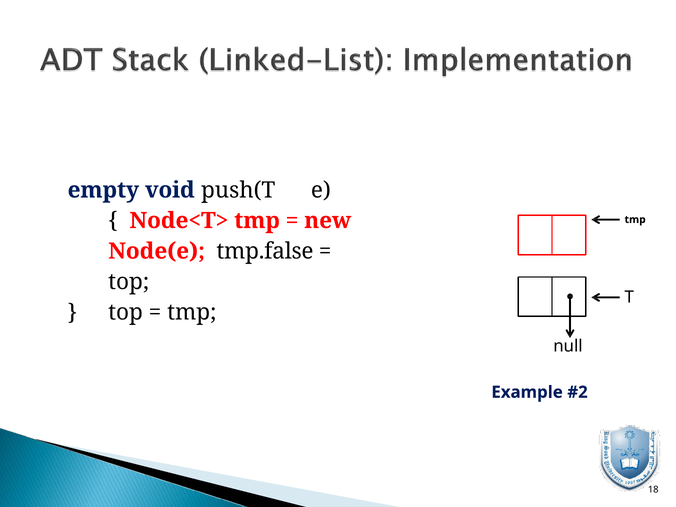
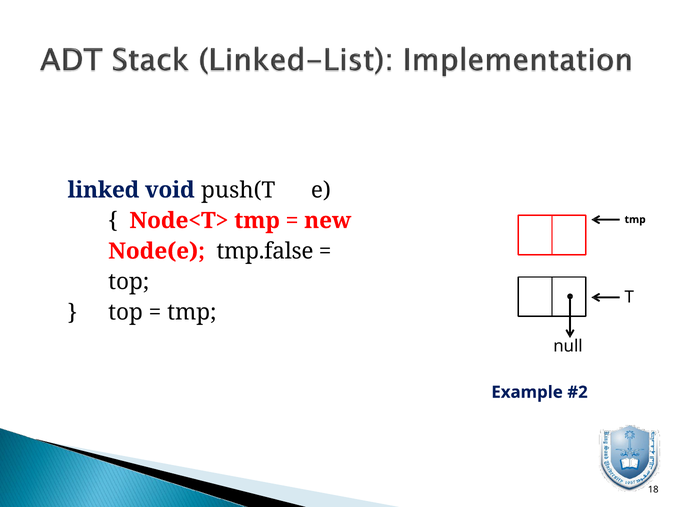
empty: empty -> linked
